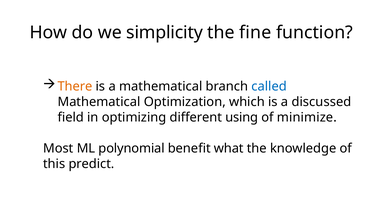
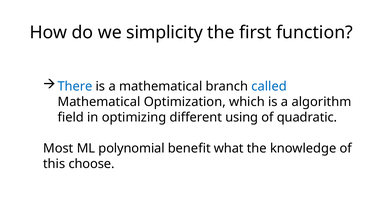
fine: fine -> first
There colour: orange -> blue
discussed: discussed -> algorithm
minimize: minimize -> quadratic
predict: predict -> choose
